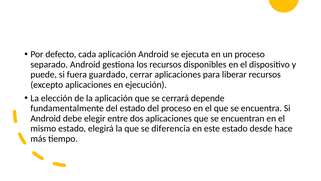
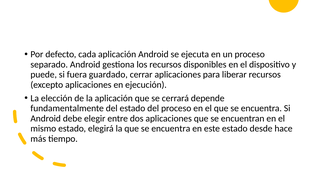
la que se diferencia: diferencia -> encuentra
